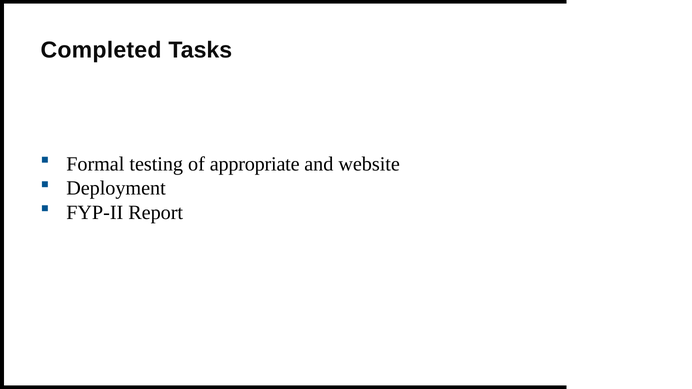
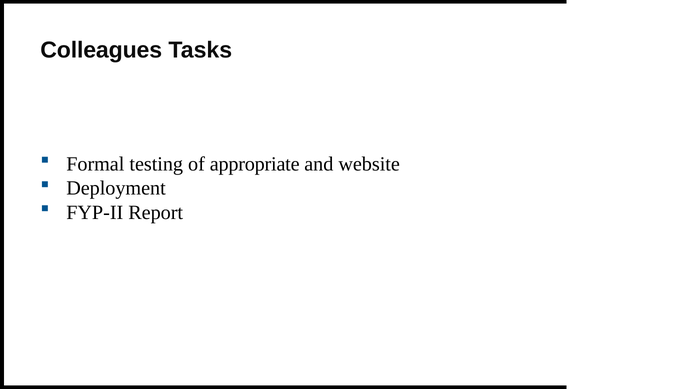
Completed: Completed -> Colleagues
